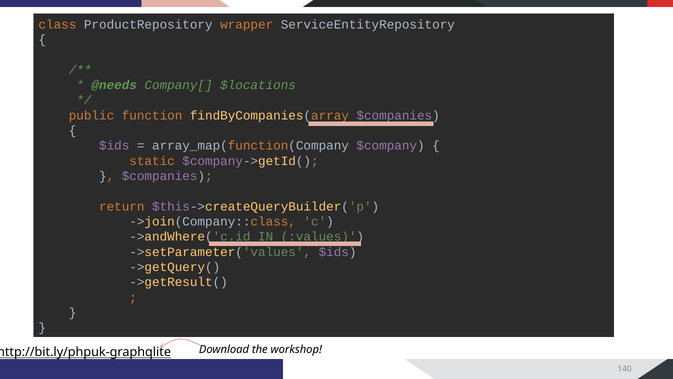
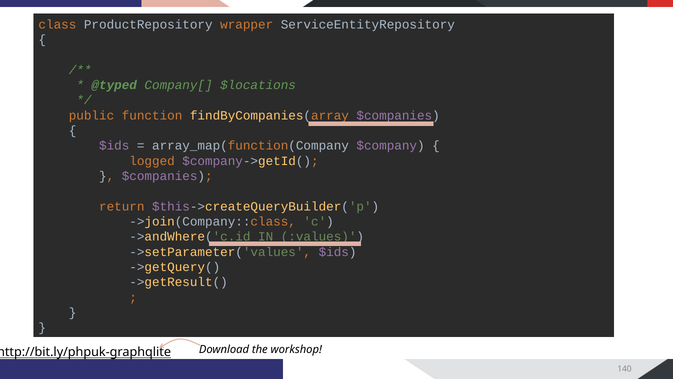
@needs: @needs -> @typed
static: static -> logged
